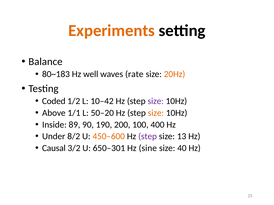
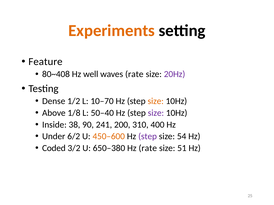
Balance: Balance -> Feature
80~183: 80~183 -> 80~408
20Hz colour: orange -> purple
Coded: Coded -> Dense
10–42: 10–42 -> 10–70
size at (156, 101) colour: purple -> orange
1/1: 1/1 -> 1/8
50–20: 50–20 -> 50–40
size at (156, 113) colour: orange -> purple
89: 89 -> 38
190: 190 -> 241
100: 100 -> 310
8/2: 8/2 -> 6/2
13: 13 -> 54
Causal: Causal -> Coded
650–301: 650–301 -> 650–380
Hz sine: sine -> rate
40: 40 -> 51
